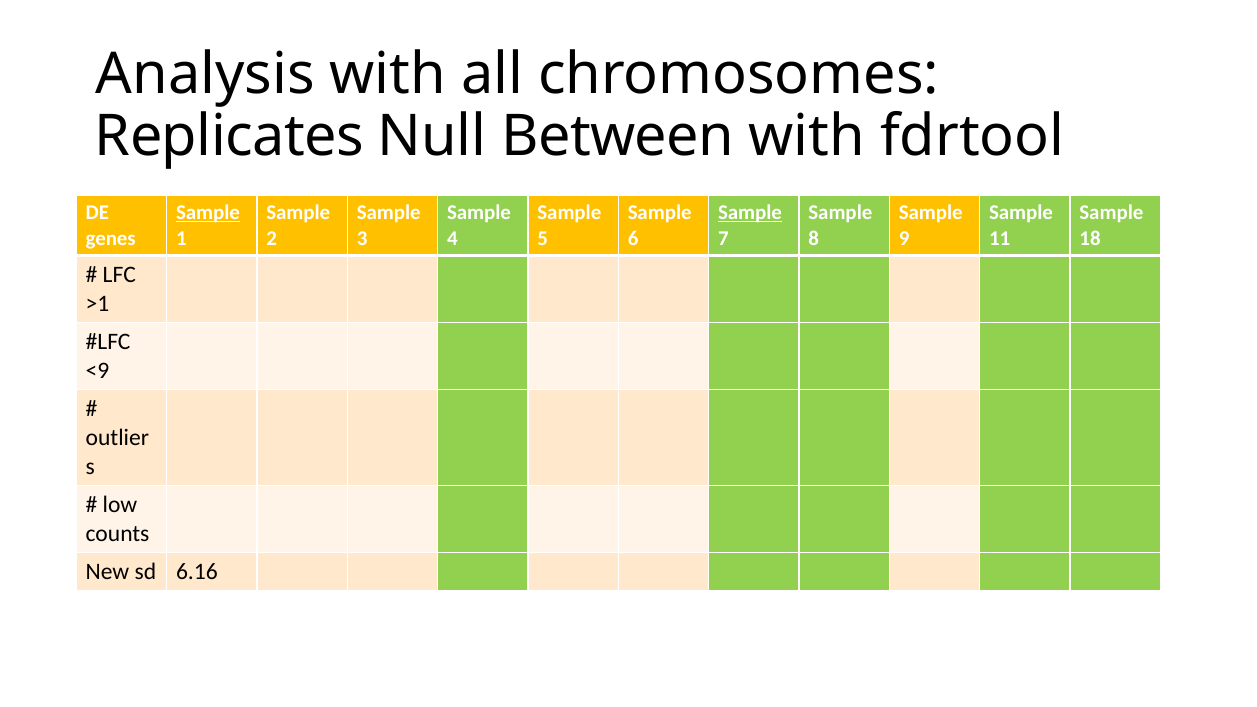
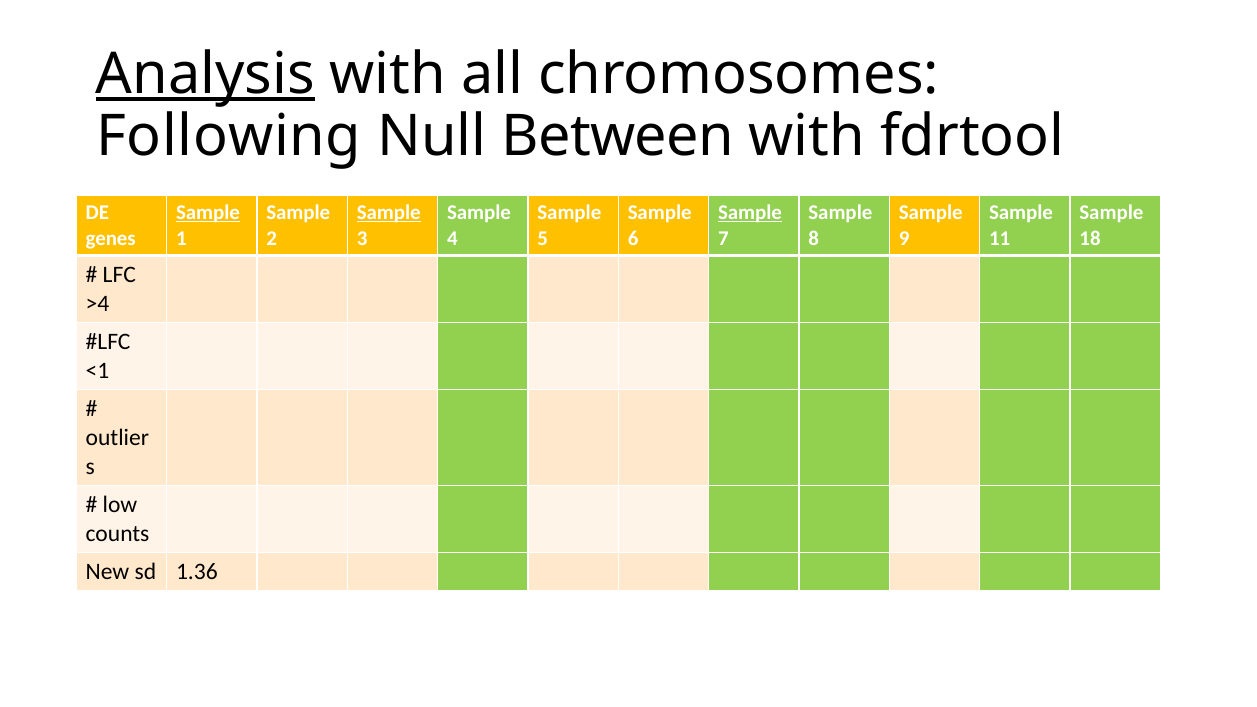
Analysis underline: none -> present
Replicates: Replicates -> Following
Sample at (389, 213) underline: none -> present
>1: >1 -> >4
<9: <9 -> <1
6.16: 6.16 -> 1.36
